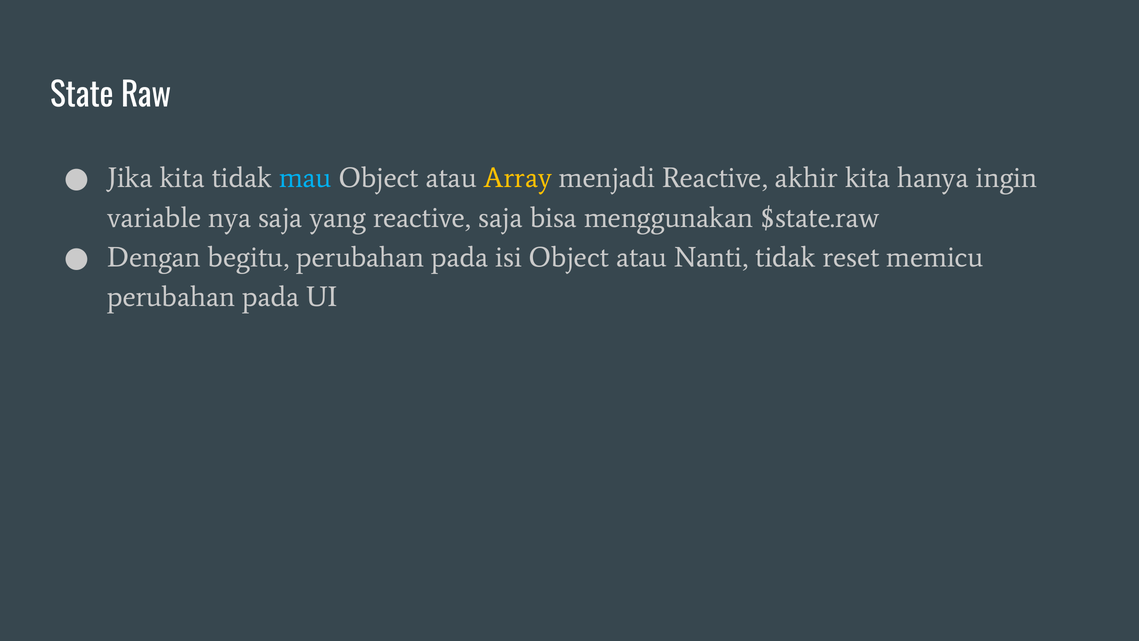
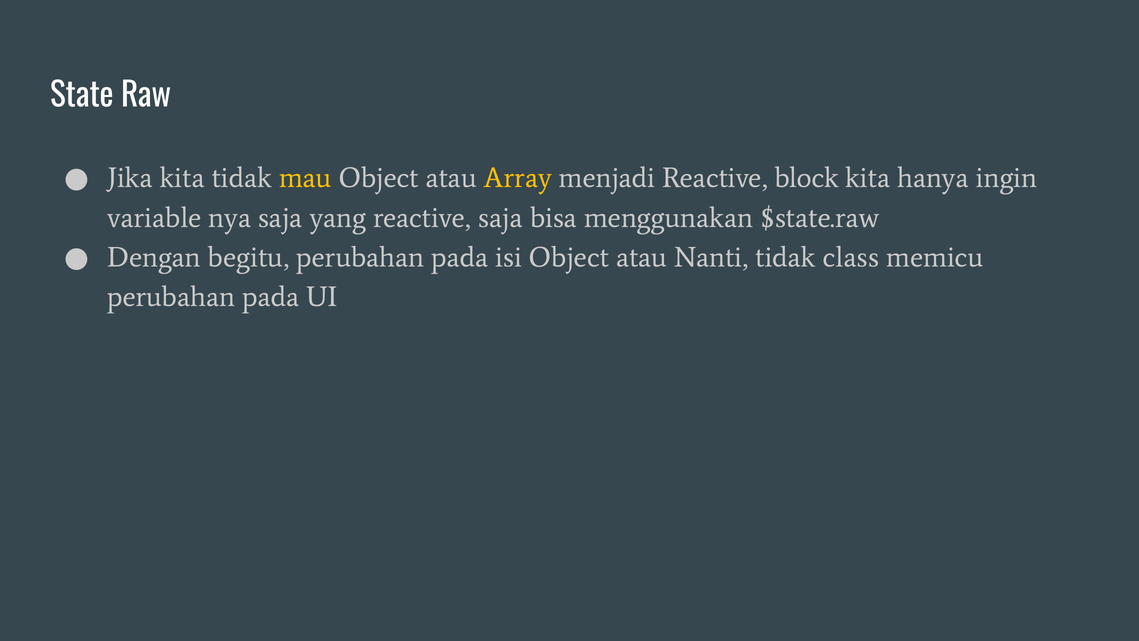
mau colour: light blue -> yellow
akhir: akhir -> block
reset: reset -> class
